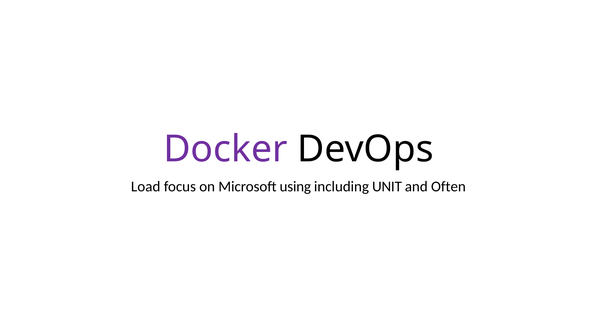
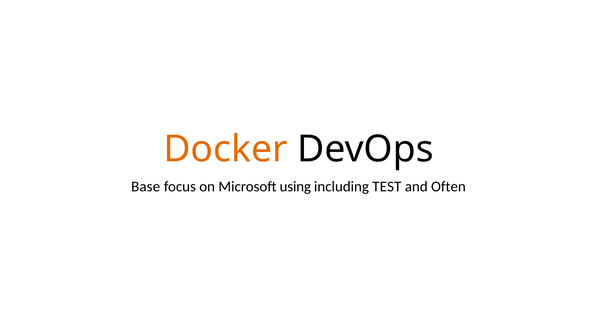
Docker colour: purple -> orange
Load: Load -> Base
UNIT: UNIT -> TEST
